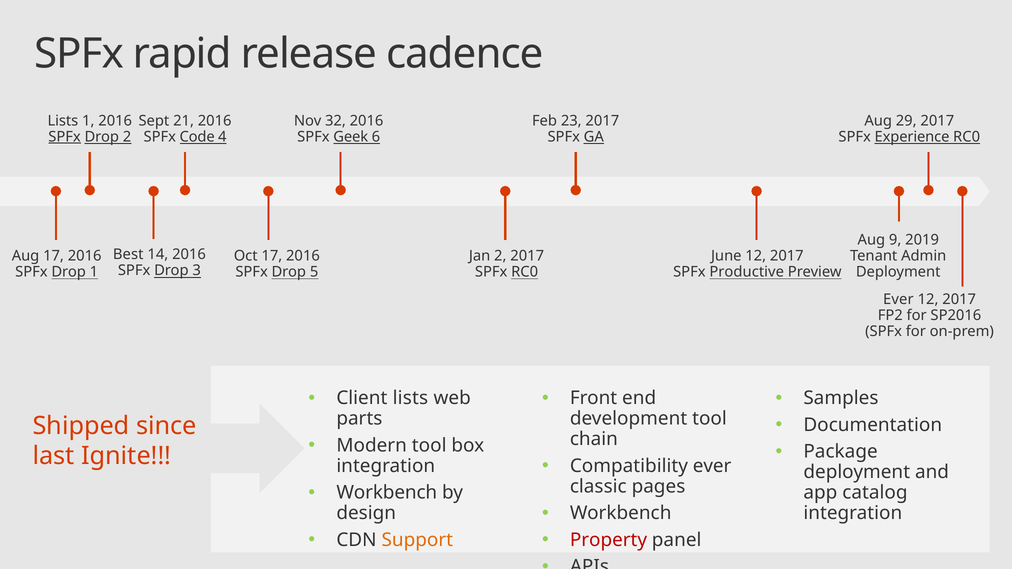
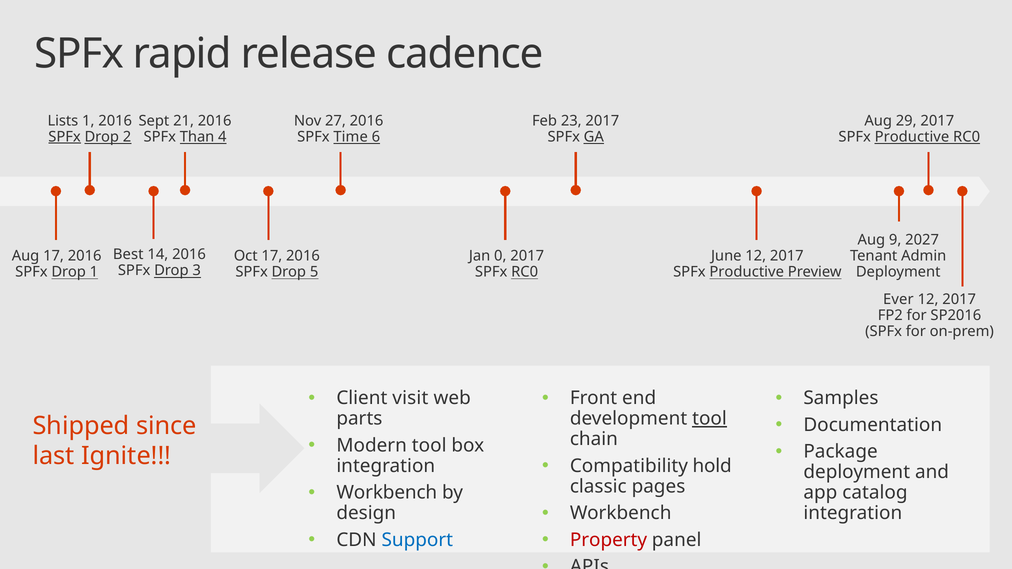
32: 32 -> 27
Code: Code -> Than
Geek: Geek -> Time
Experience at (912, 137): Experience -> Productive
2019: 2019 -> 2027
Jan 2: 2 -> 0
Client lists: lists -> visit
tool at (709, 419) underline: none -> present
Compatibility ever: ever -> hold
Support colour: orange -> blue
